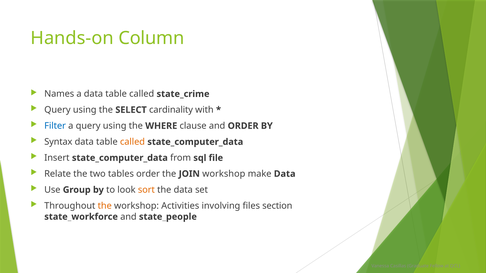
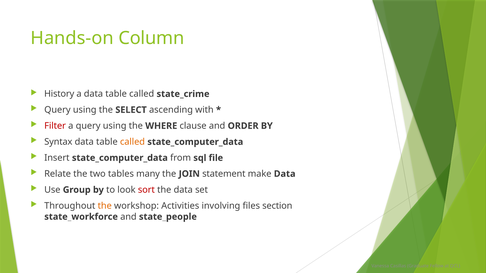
Names: Names -> History
cardinality: cardinality -> ascending
Filter colour: blue -> red
tables order: order -> many
JOIN workshop: workshop -> statement
sort colour: orange -> red
